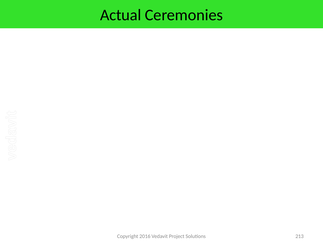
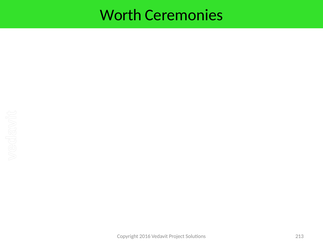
Actual: Actual -> Worth
